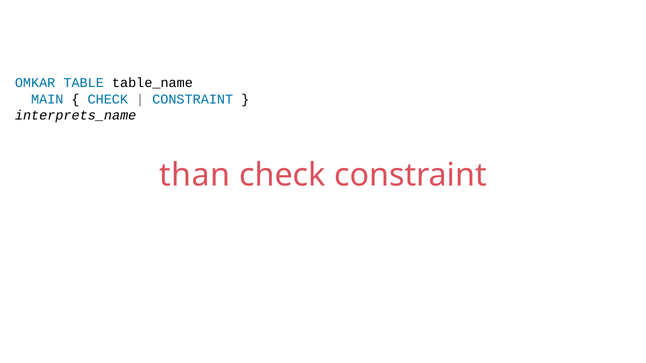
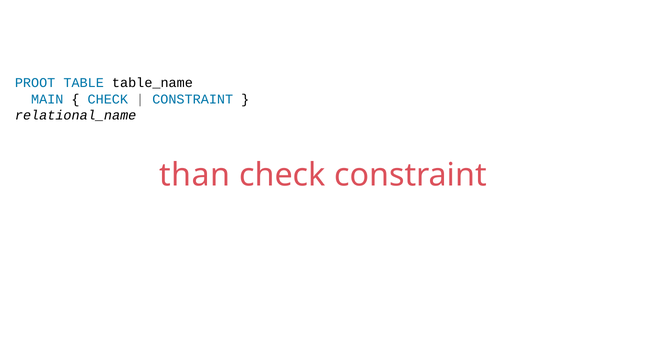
OMKAR: OMKAR -> PROOT
interprets_name: interprets_name -> relational_name
